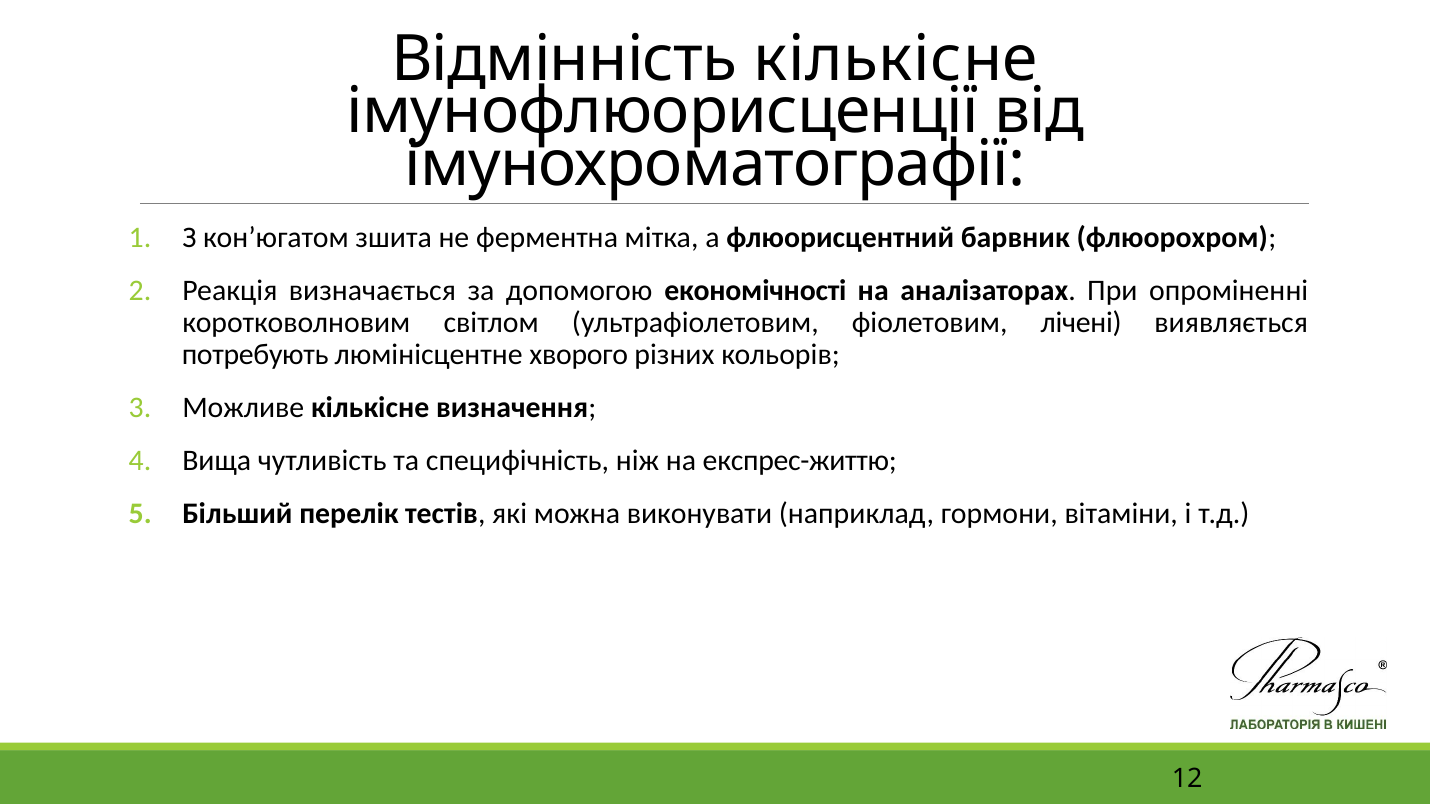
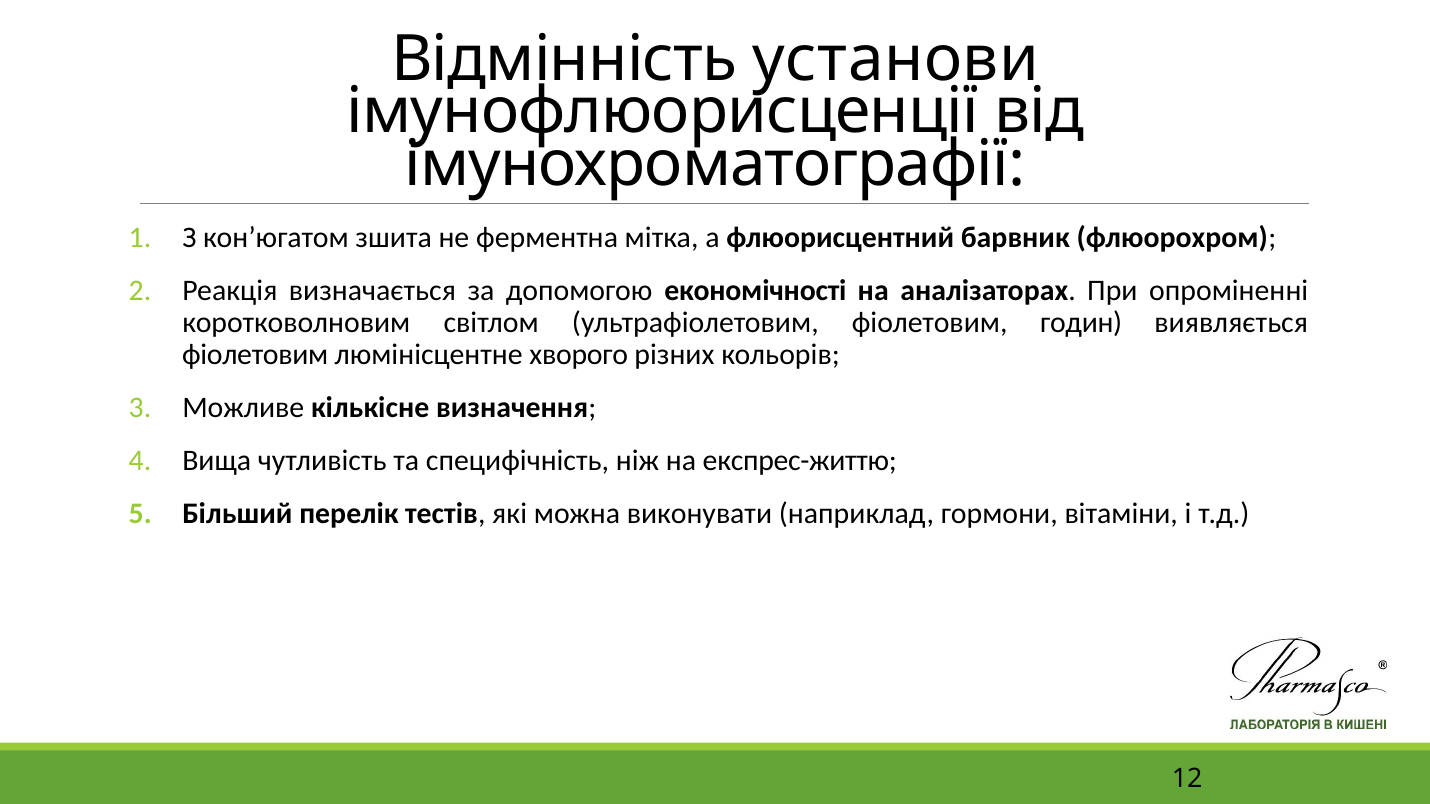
Відмінність кількісне: кількісне -> установи
лічені: лічені -> годин
потребують at (255, 355): потребують -> фіолетовим
